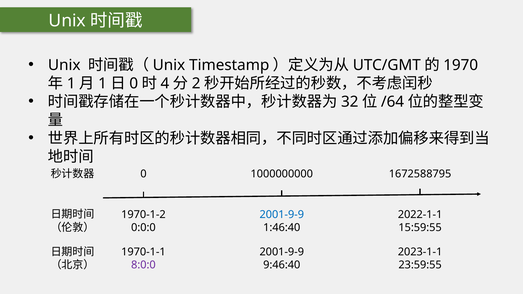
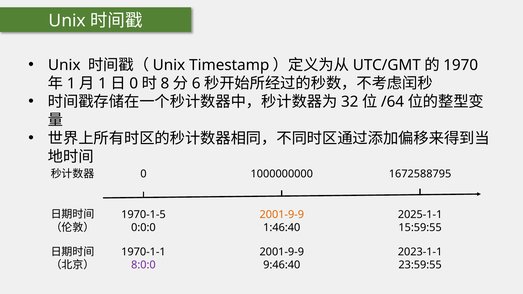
4: 4 -> 8
2: 2 -> 6
1970-1-2: 1970-1-2 -> 1970-1-5
2001-9-9 at (282, 215) colour: blue -> orange
2022-1-1: 2022-1-1 -> 2025-1-1
